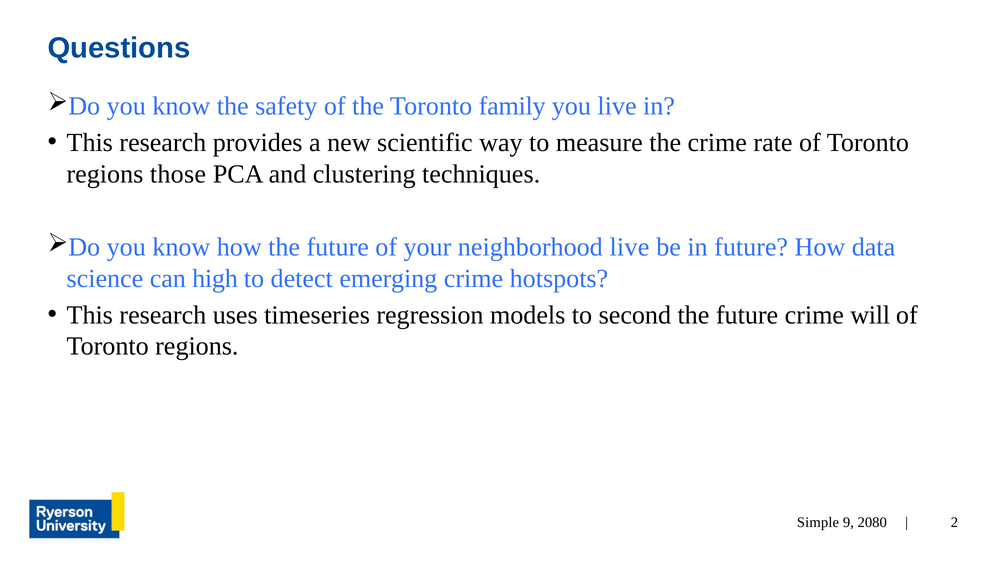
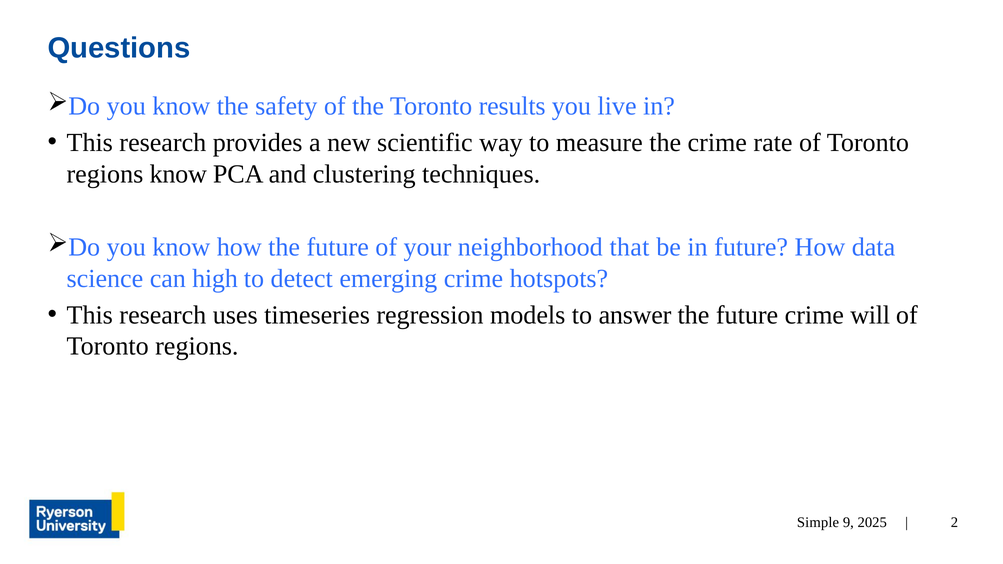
family: family -> results
regions those: those -> know
neighborhood live: live -> that
second: second -> answer
2080: 2080 -> 2025
